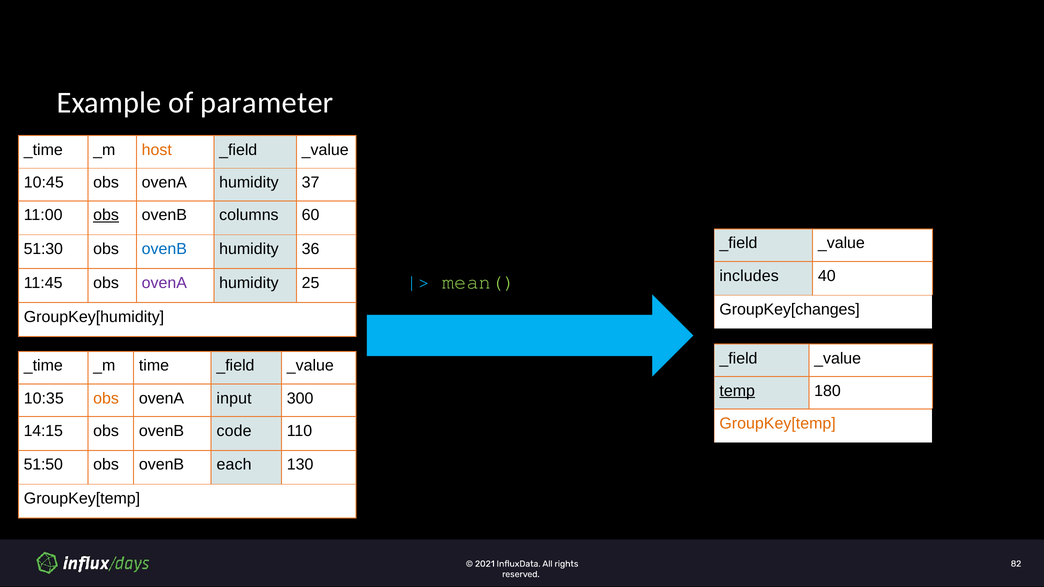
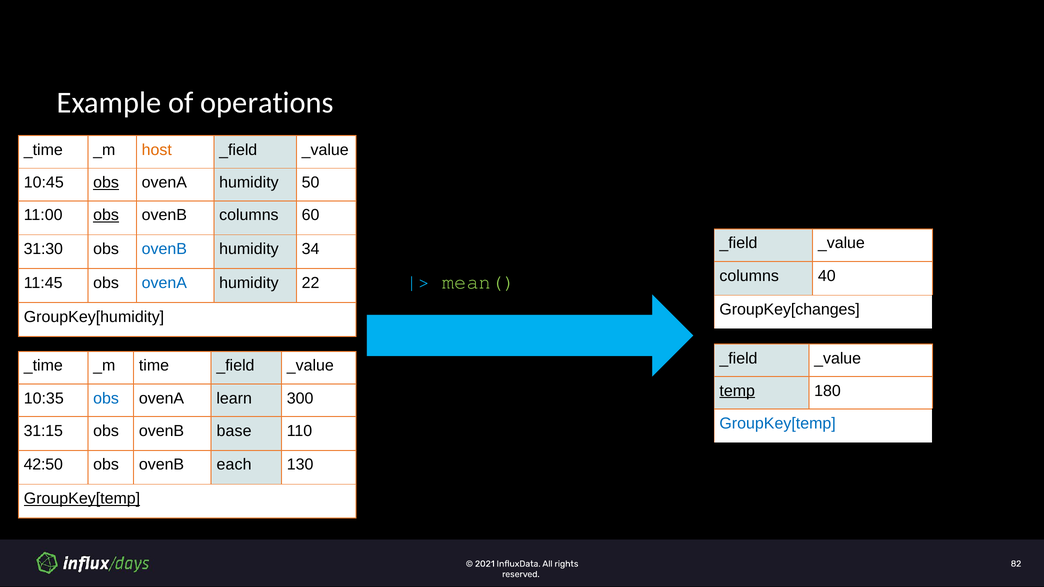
parameter: parameter -> operations
obs at (106, 183) underline: none -> present
37: 37 -> 50
51:30: 51:30 -> 31:30
36: 36 -> 34
includes at (749, 276): includes -> columns
ovenA at (164, 283) colour: purple -> blue
25: 25 -> 22
obs at (106, 398) colour: orange -> blue
input: input -> learn
GroupKey[temp at (778, 424) colour: orange -> blue
14:15: 14:15 -> 31:15
code: code -> base
51:50: 51:50 -> 42:50
GroupKey[temp at (82, 499) underline: none -> present
